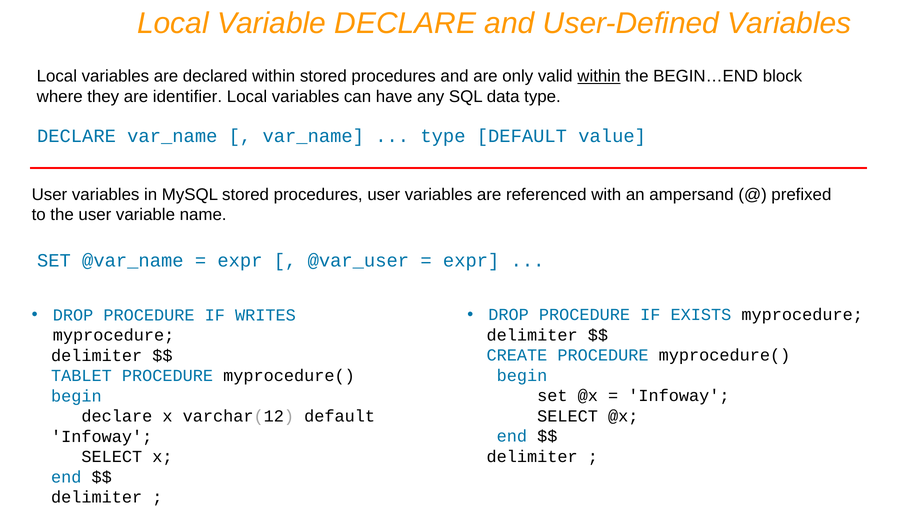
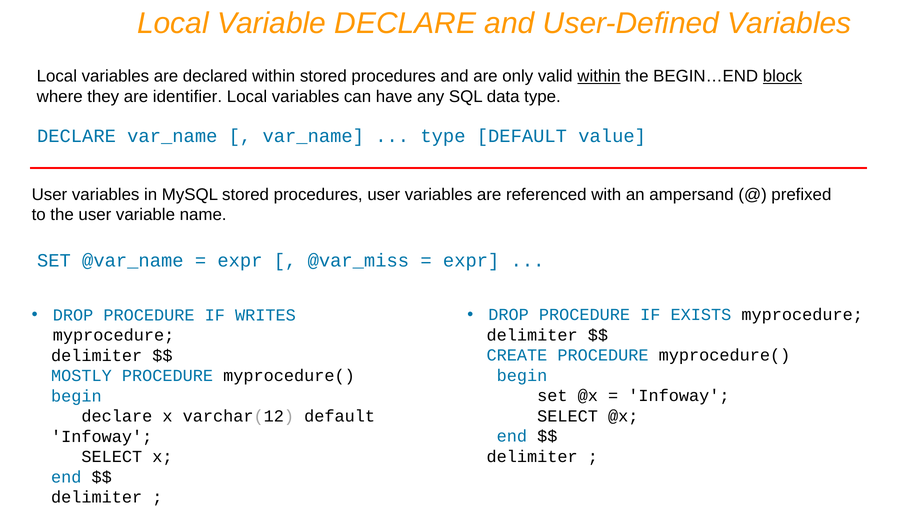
block underline: none -> present
@var_user: @var_user -> @var_miss
TABLET: TABLET -> MOSTLY
